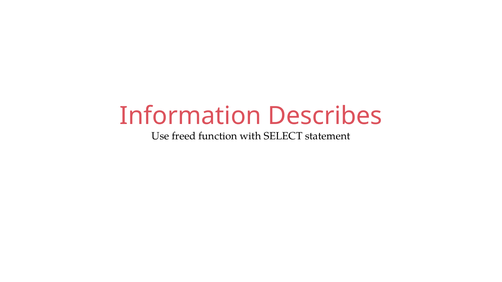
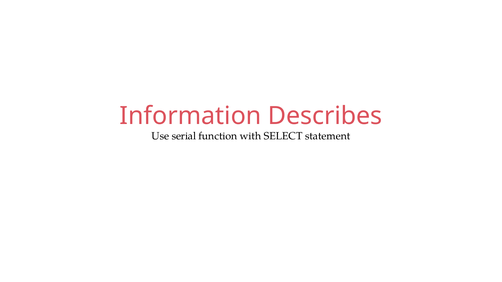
freed: freed -> serial
